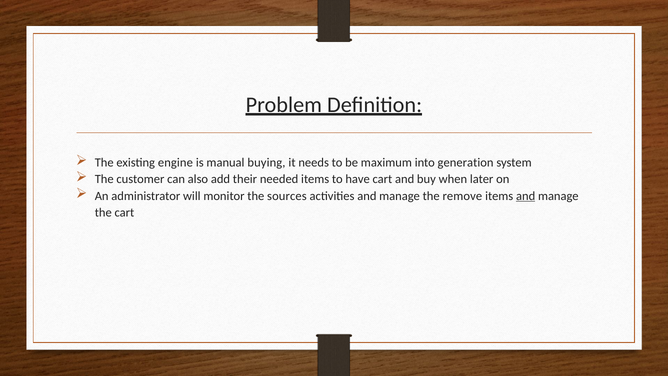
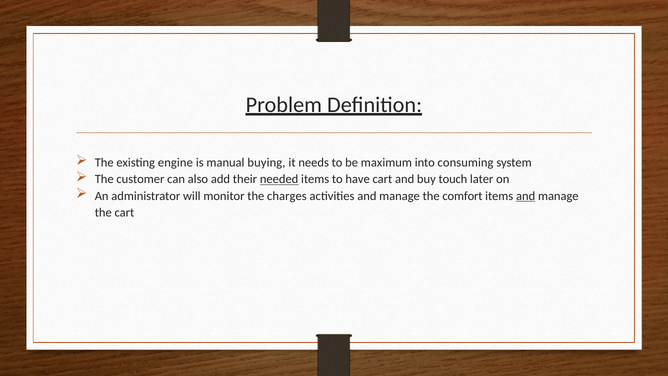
generation: generation -> consuming
needed underline: none -> present
when: when -> touch
sources: sources -> charges
remove: remove -> comfort
